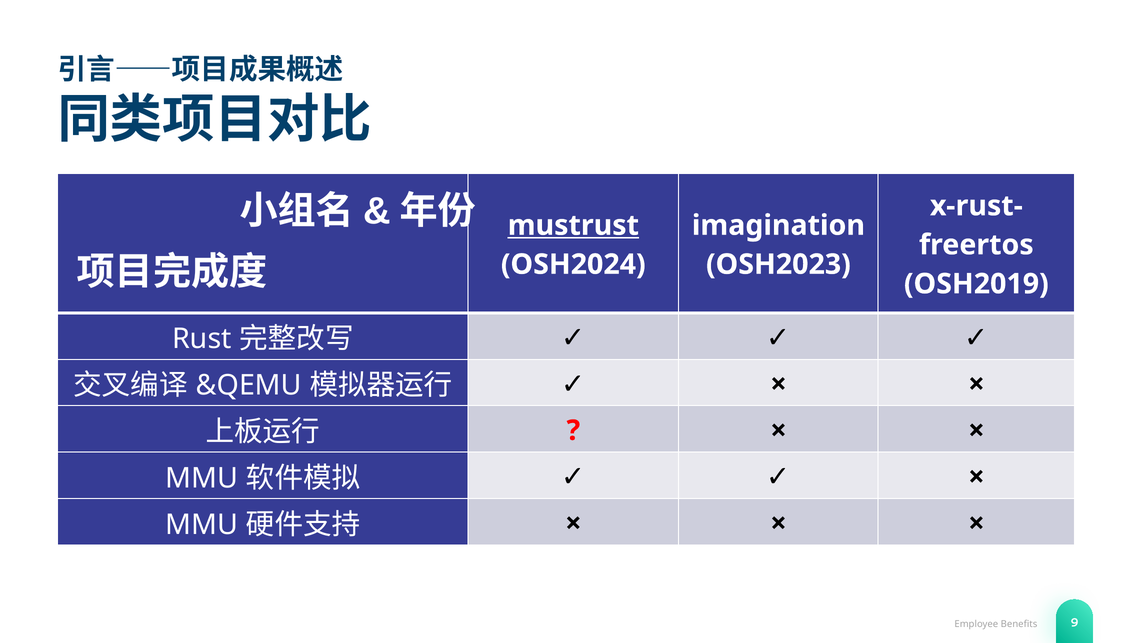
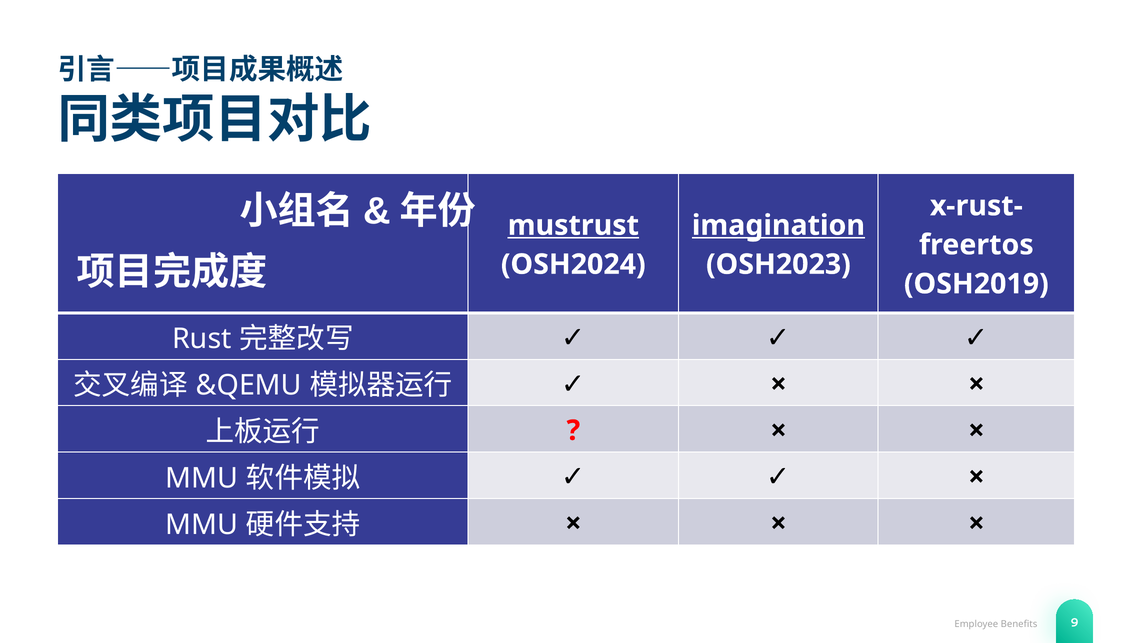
imagination underline: none -> present
